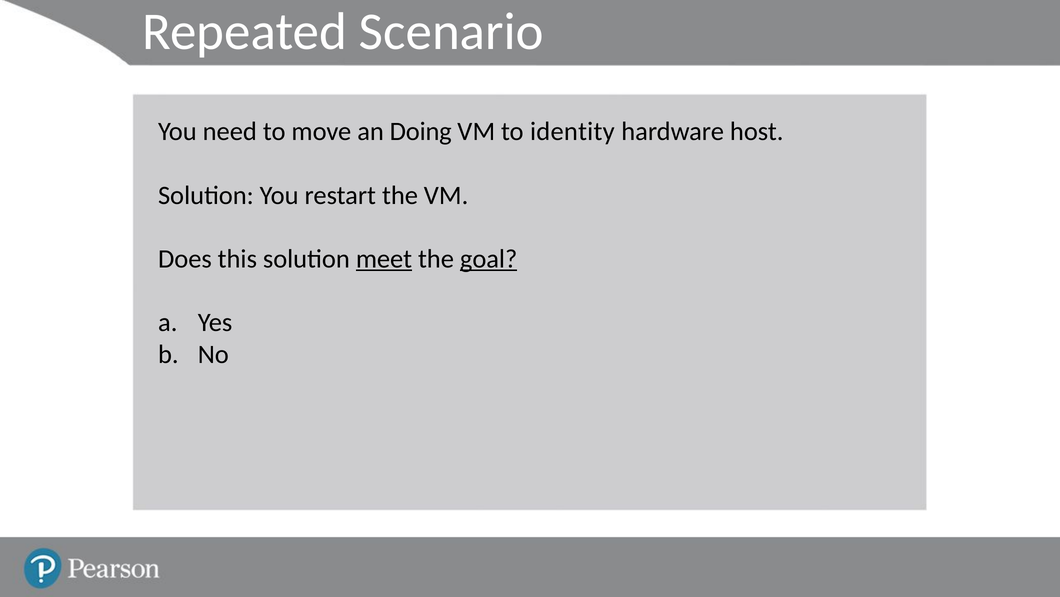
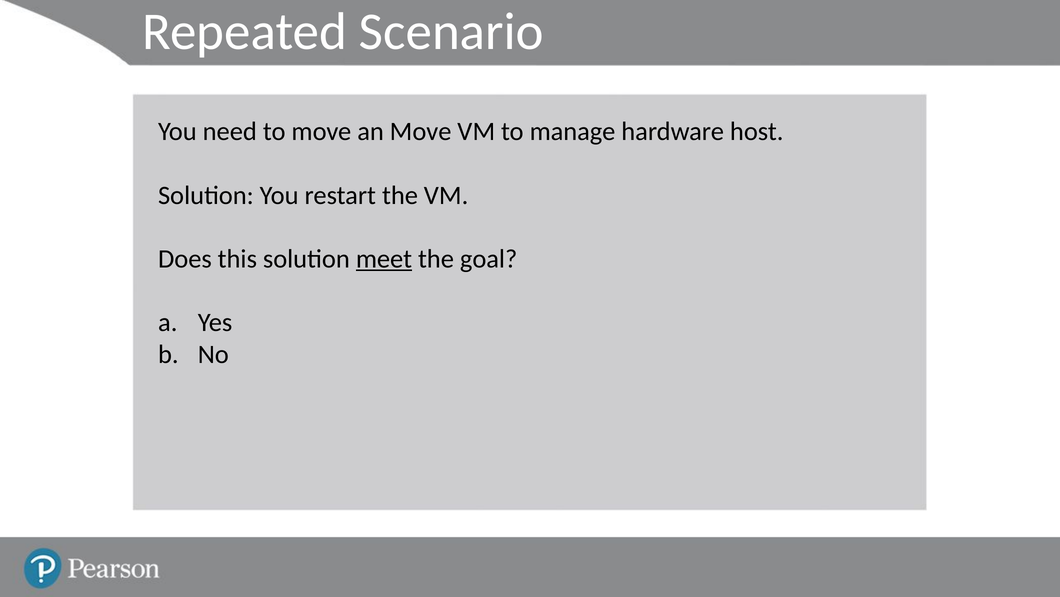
an Doing: Doing -> Move
identity: identity -> manage
goal underline: present -> none
